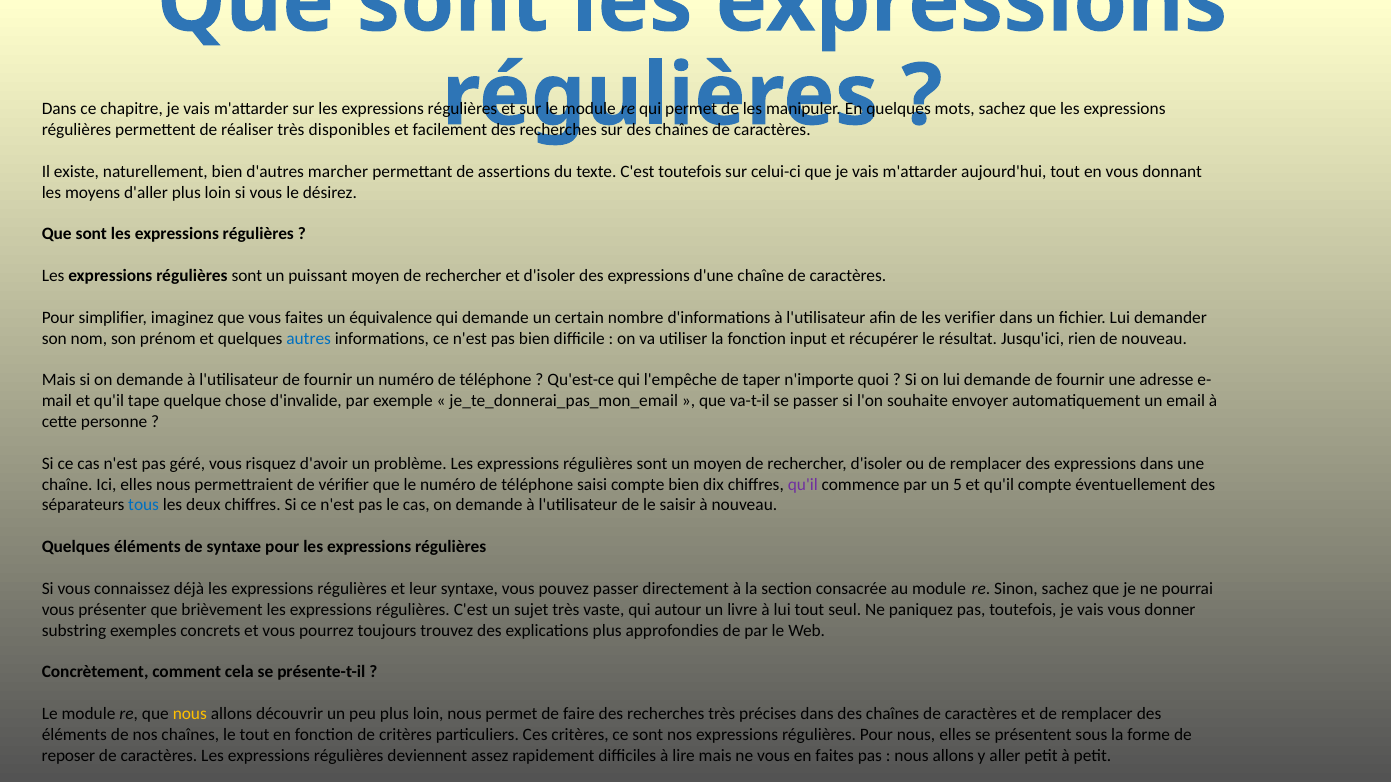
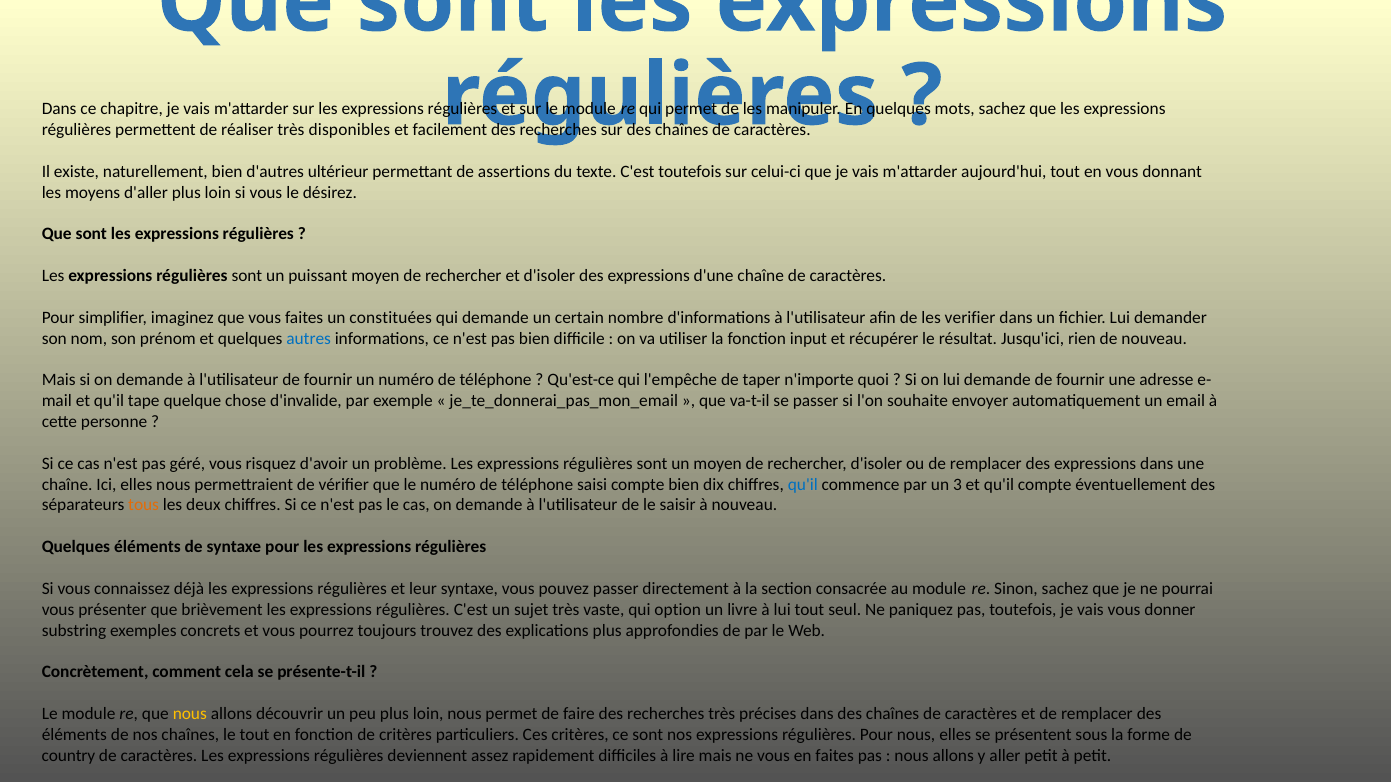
marcher: marcher -> ultérieur
équivalence: équivalence -> constituées
qu'il at (803, 485) colour: purple -> blue
5: 5 -> 3
tous colour: blue -> orange
autour: autour -> option
reposer: reposer -> country
